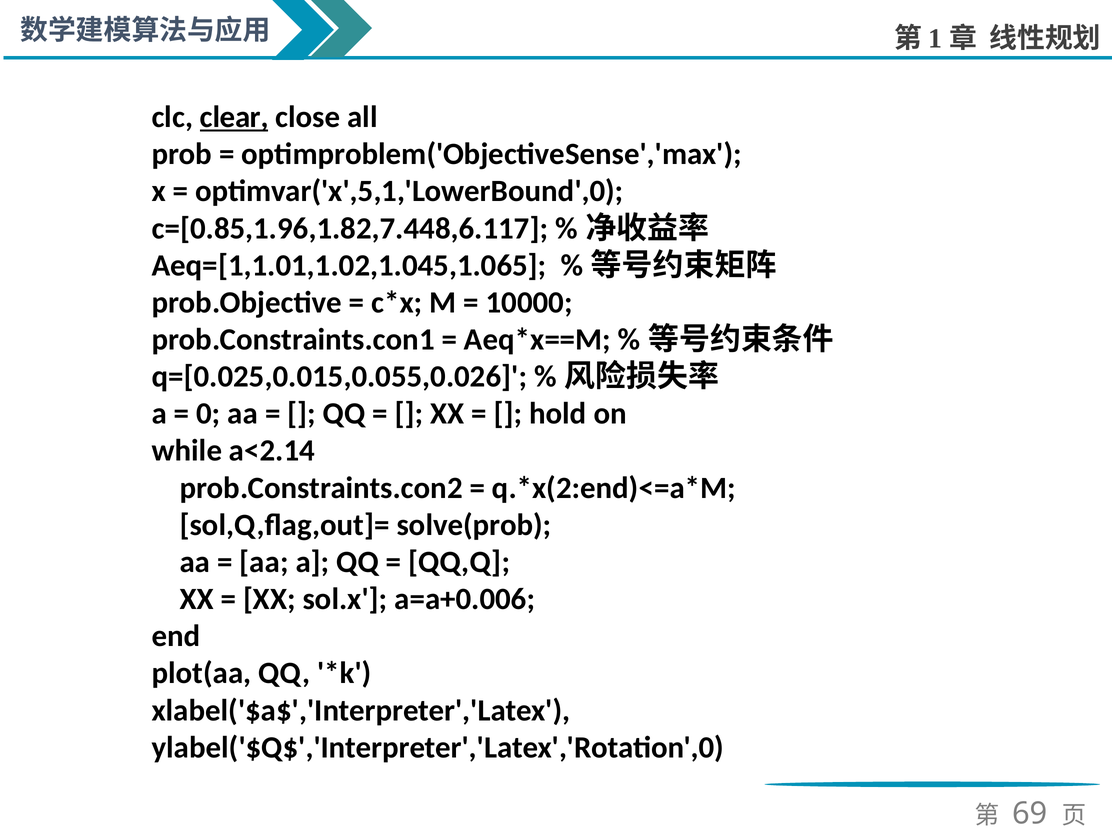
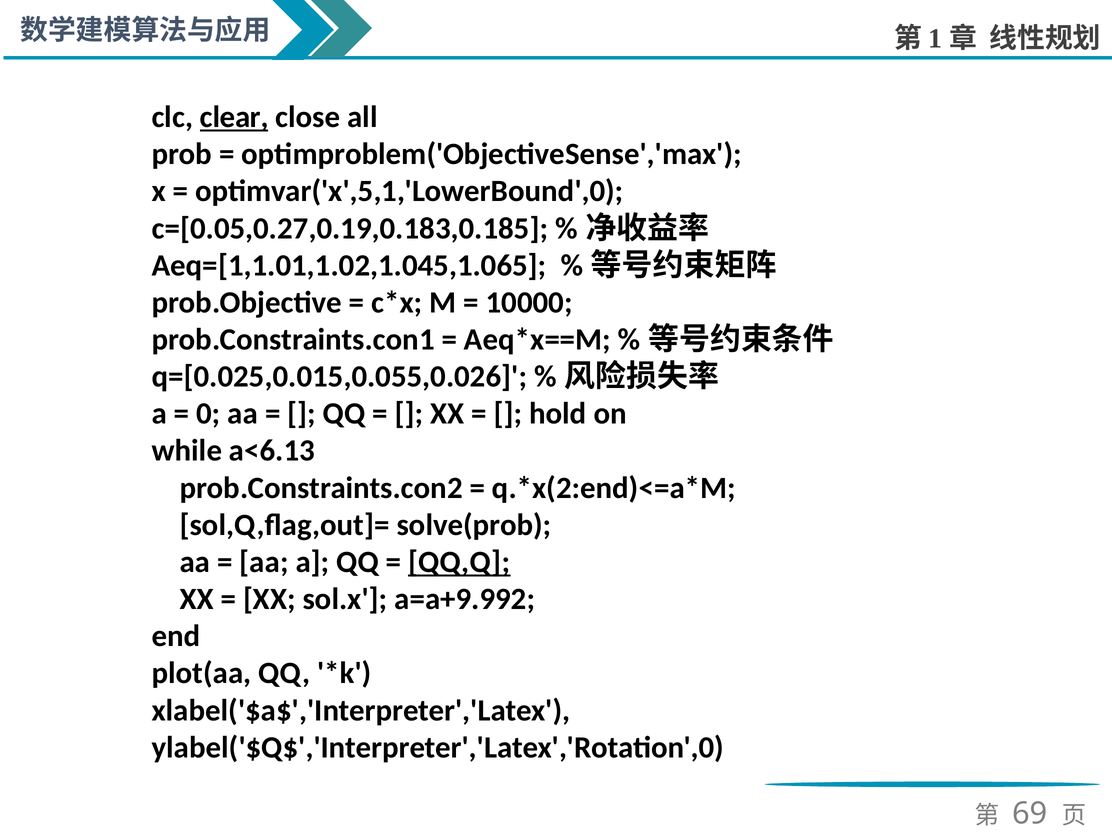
c=[0.85,1.96,1.82,7.448,6.117: c=[0.85,1.96,1.82,7.448,6.117 -> c=[0.05,0.27,0.19,0.183,0.185
a<2.14: a<2.14 -> a<6.13
QQ,Q underline: none -> present
a=a+0.006: a=a+0.006 -> a=a+9.992
